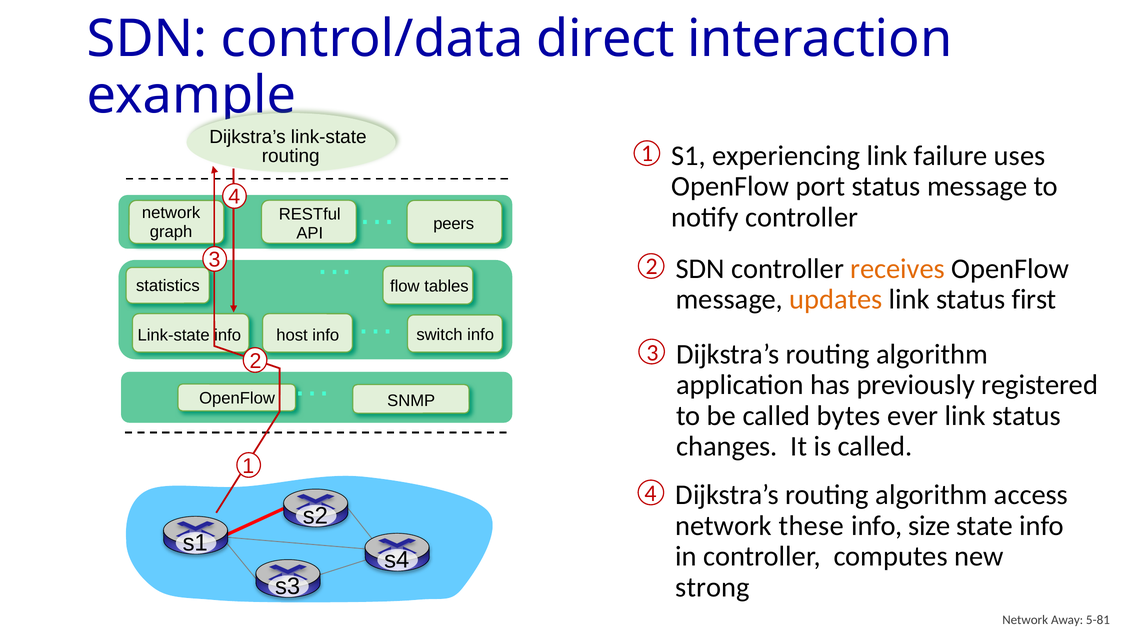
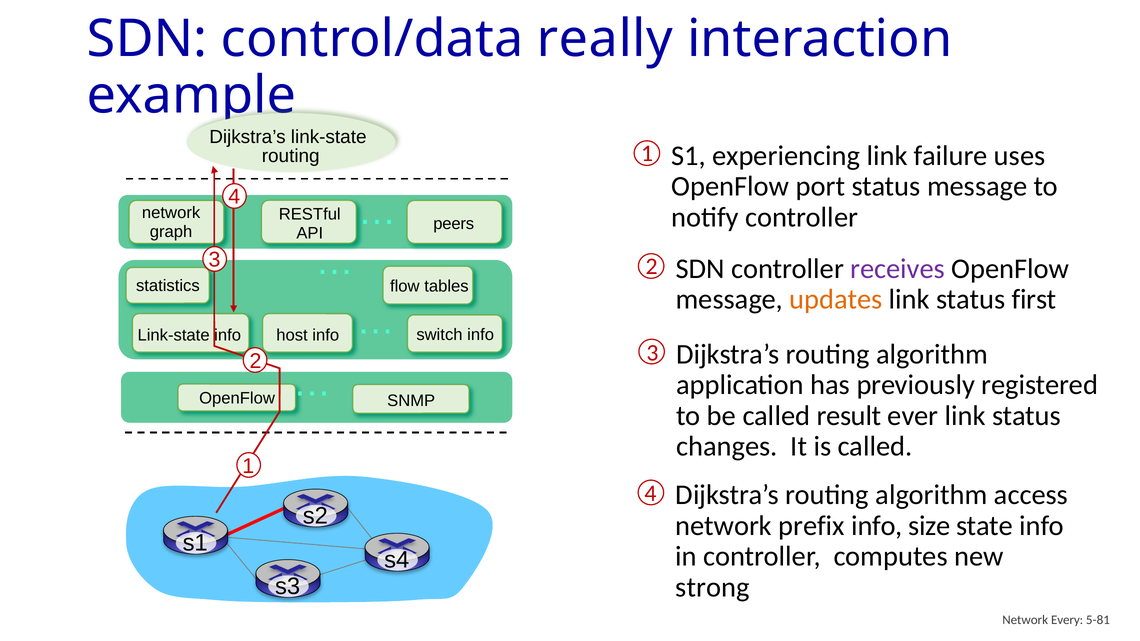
direct: direct -> really
receives colour: orange -> purple
bytes: bytes -> result
these: these -> prefix
Away: Away -> Every
